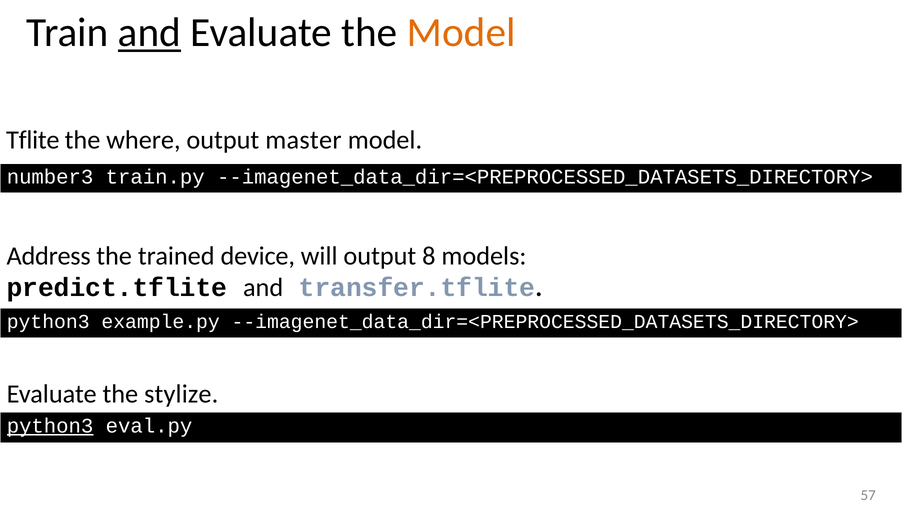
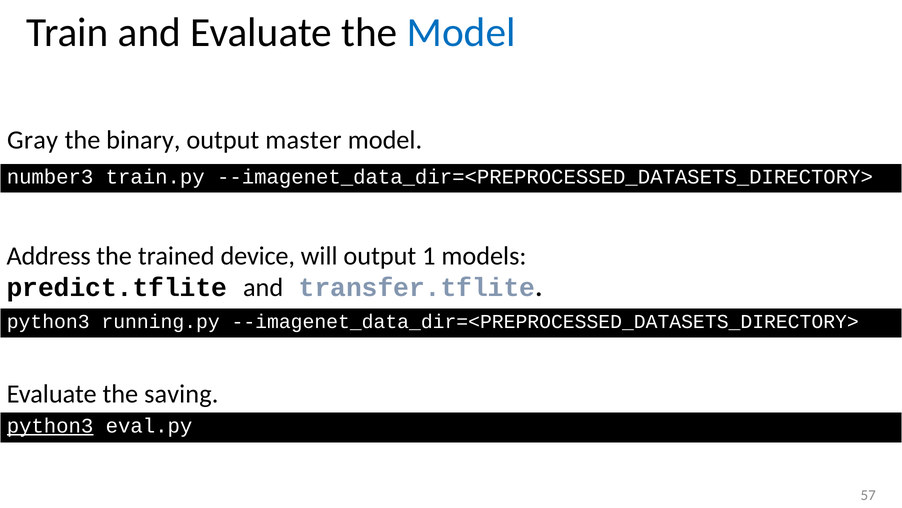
and at (149, 33) underline: present -> none
Model at (461, 33) colour: orange -> blue
Tflite: Tflite -> Gray
where: where -> binary
8: 8 -> 1
example.py: example.py -> running.py
stylize: stylize -> saving
